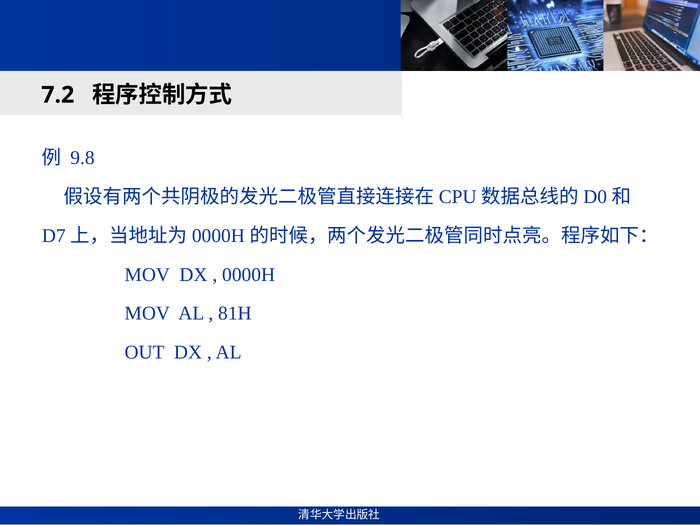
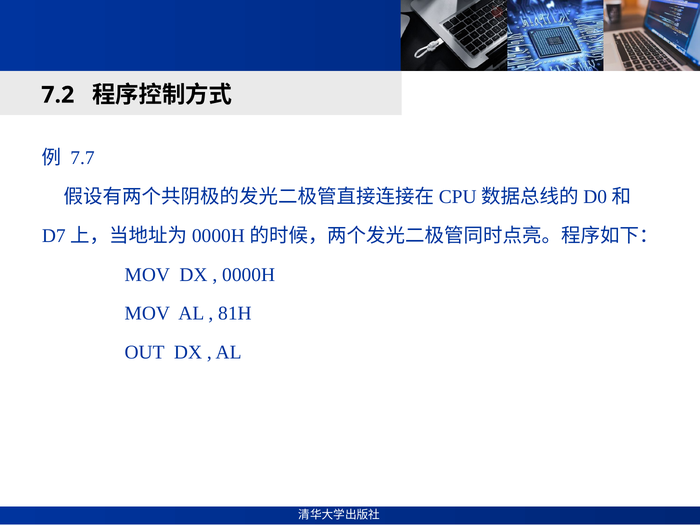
9.8: 9.8 -> 7.7
